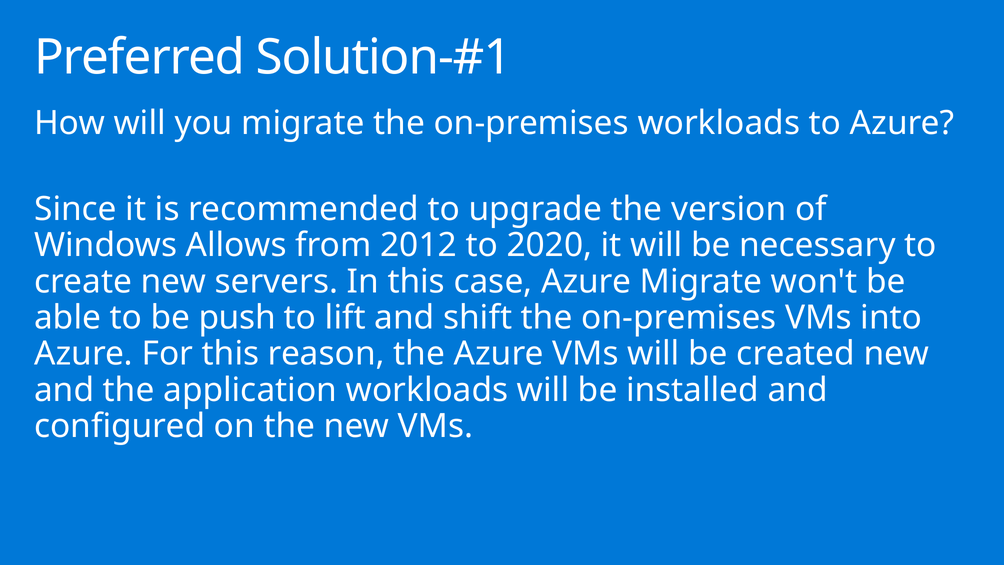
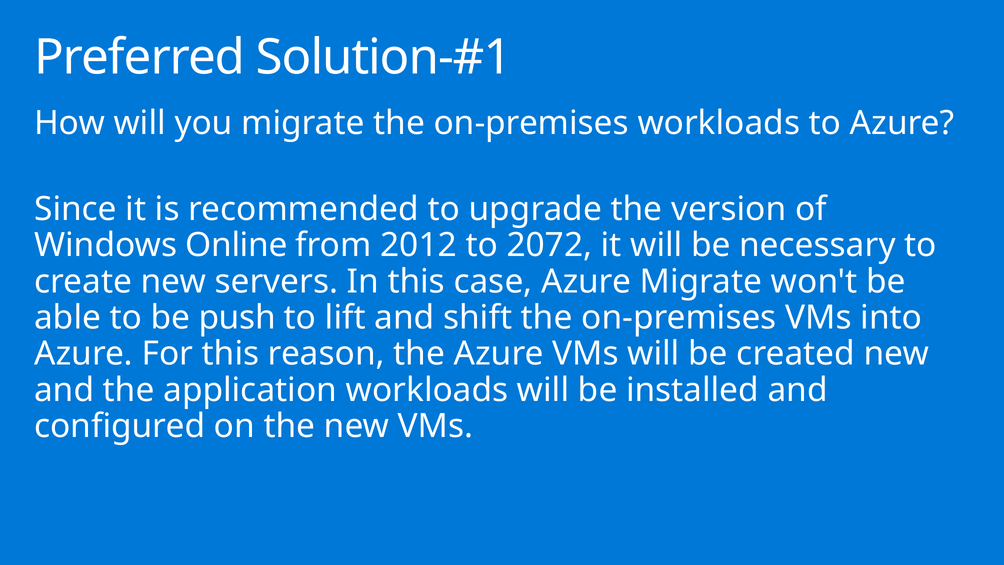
Allows: Allows -> Online
2020: 2020 -> 2072
